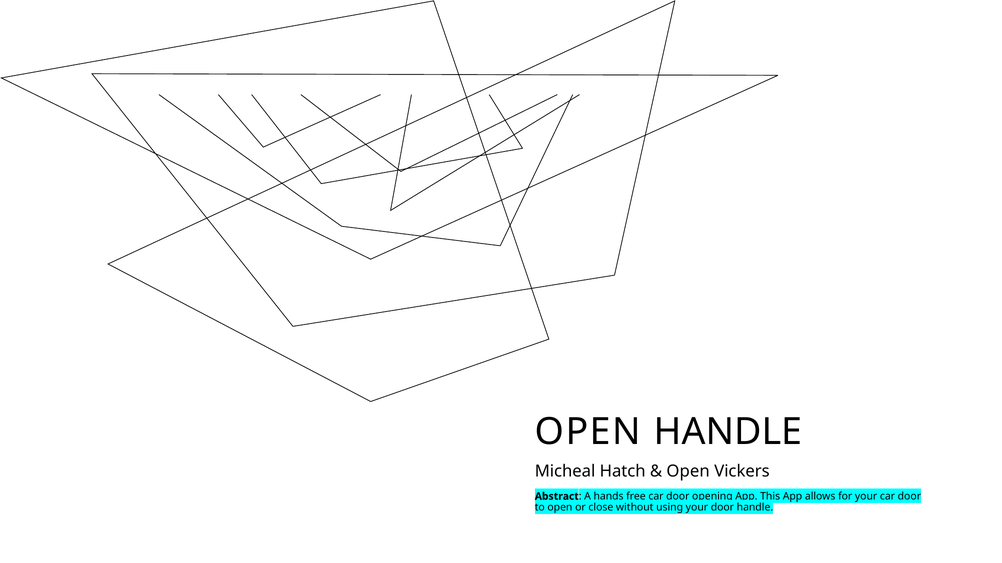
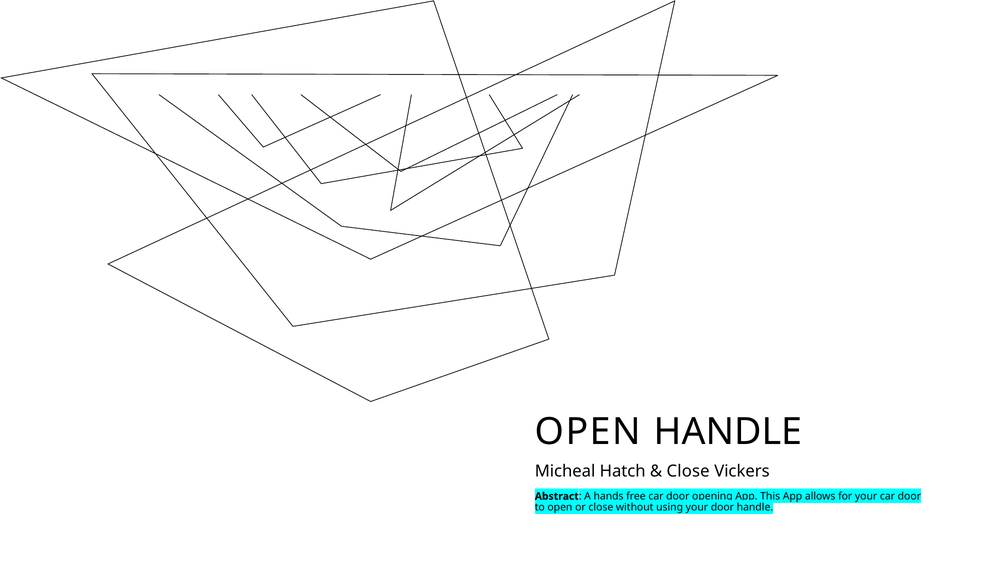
Open at (688, 472): Open -> Close
